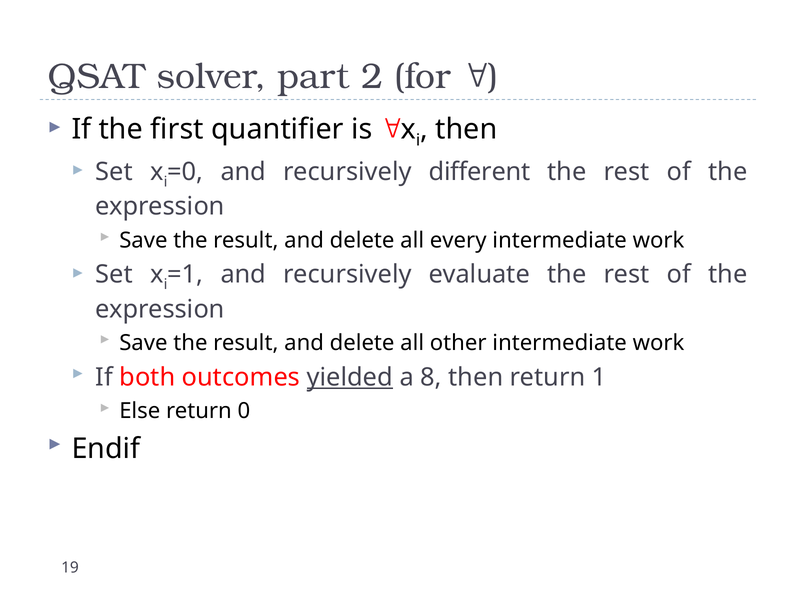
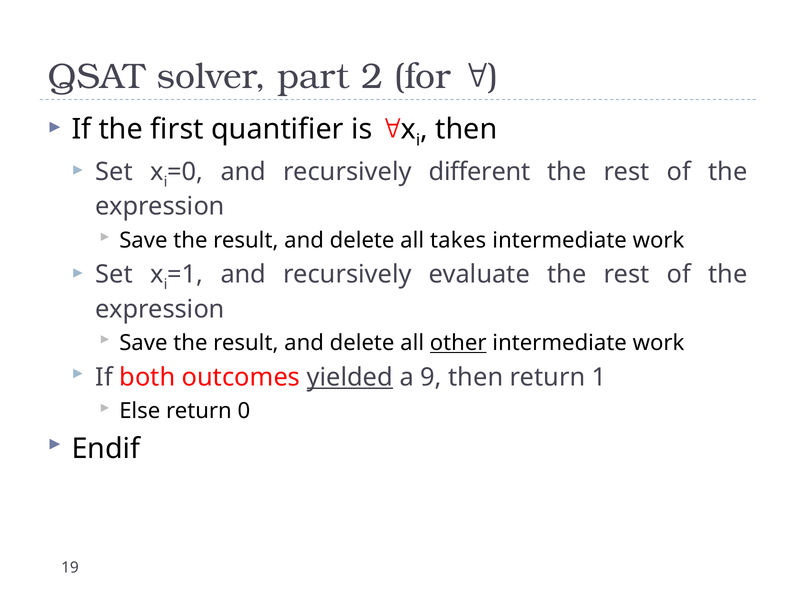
every: every -> takes
other underline: none -> present
8: 8 -> 9
